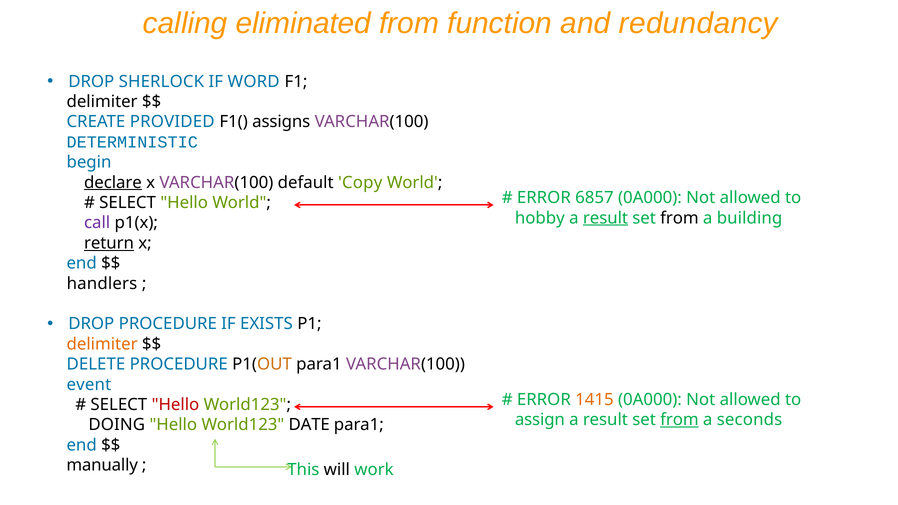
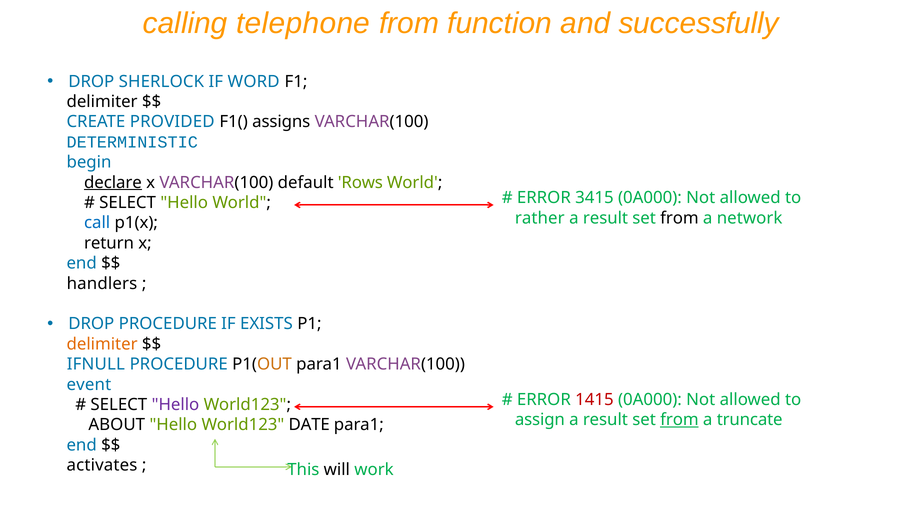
eliminated: eliminated -> telephone
redundancy: redundancy -> successfully
Copy: Copy -> Rows
6857: 6857 -> 3415
hobby: hobby -> rather
result at (605, 218) underline: present -> none
building: building -> network
call colour: purple -> blue
return underline: present -> none
DELETE: DELETE -> IFNULL
1415 colour: orange -> red
Hello at (175, 405) colour: red -> purple
seconds: seconds -> truncate
DOING: DOING -> ABOUT
manually: manually -> activates
